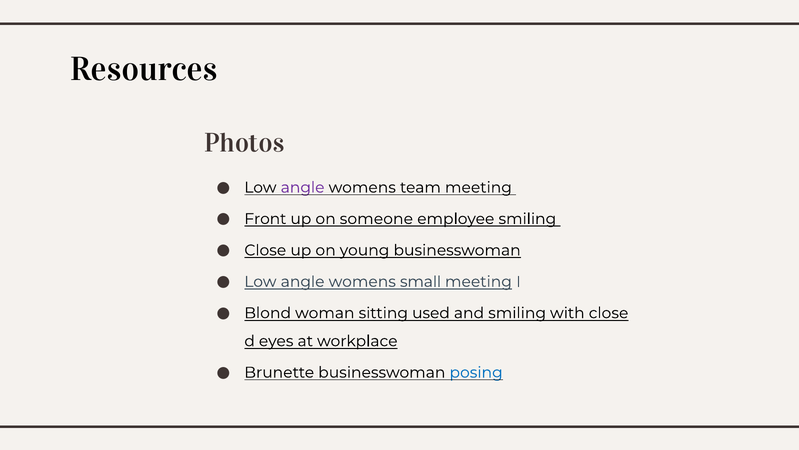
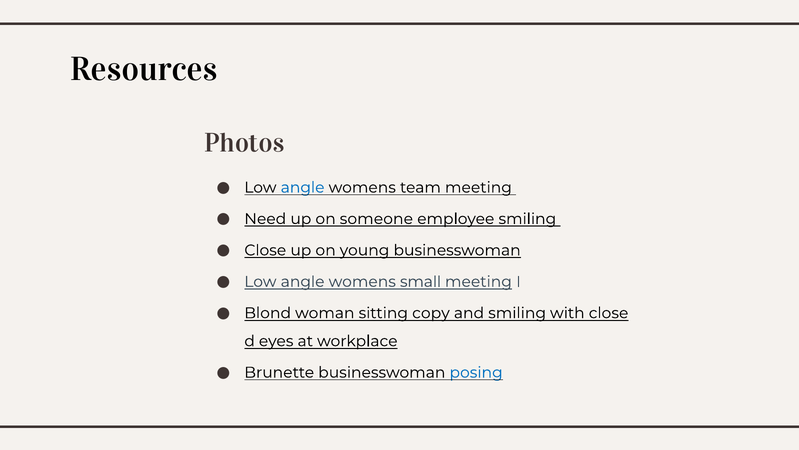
angle at (303, 187) colour: purple -> blue
Front: Front -> Need
used: used -> copy
